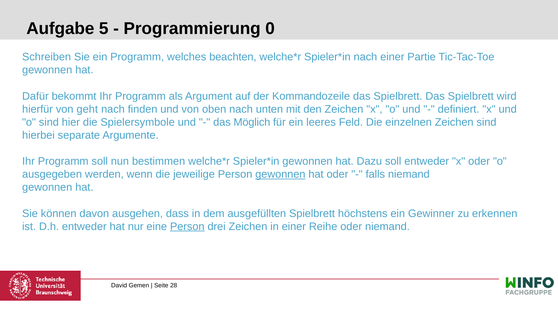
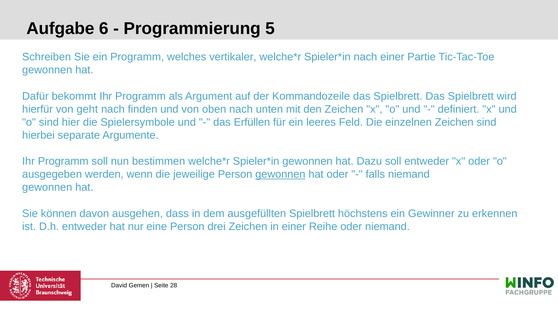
5: 5 -> 6
0: 0 -> 5
beachten: beachten -> vertikaler
Möglich: Möglich -> Erfüllen
Person at (187, 226) underline: present -> none
